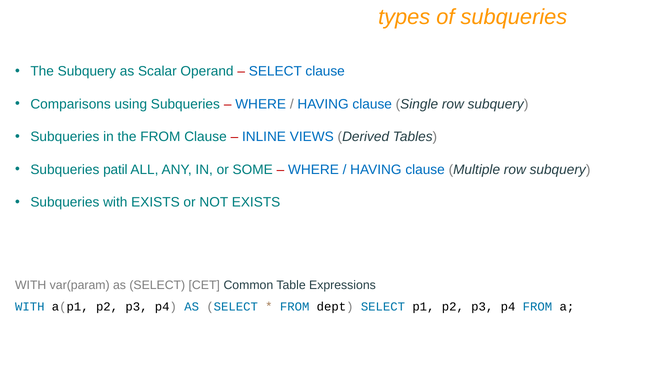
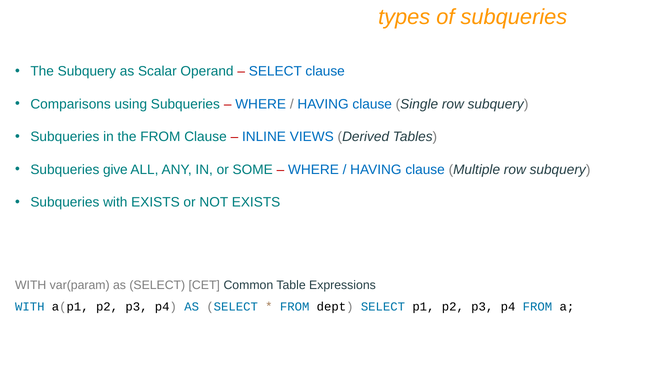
patil: patil -> give
